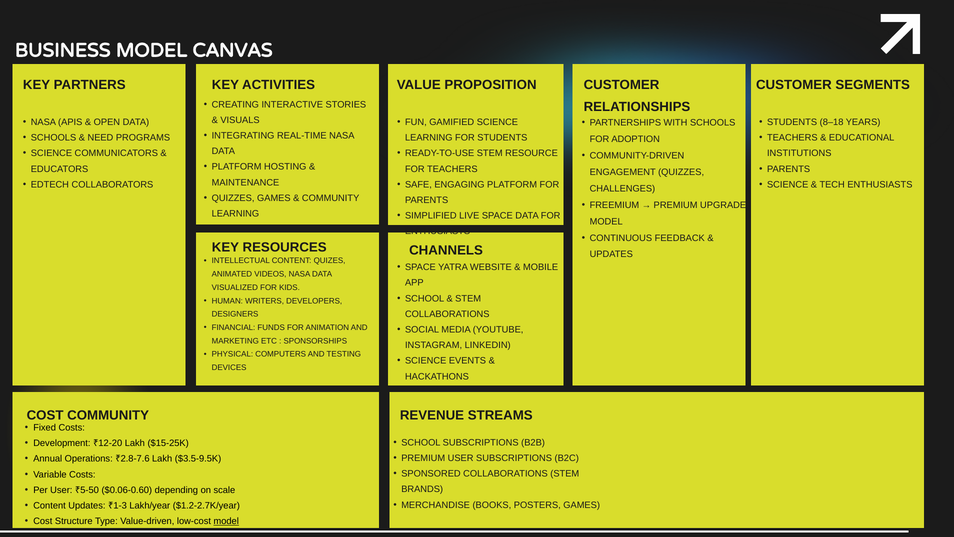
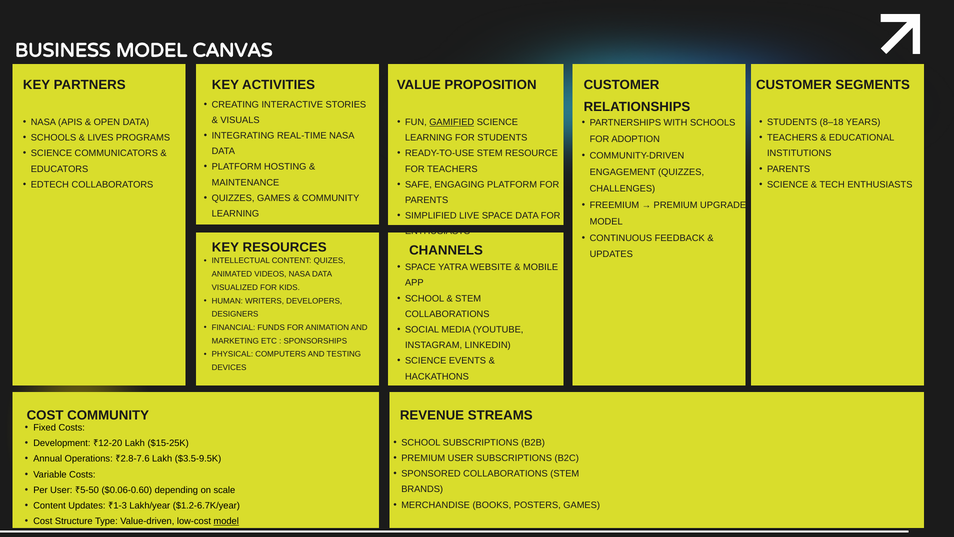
GAMIFIED underline: none -> present
NEED: NEED -> LIVES
$1.2-2.7K/year: $1.2-2.7K/year -> $1.2-6.7K/year
